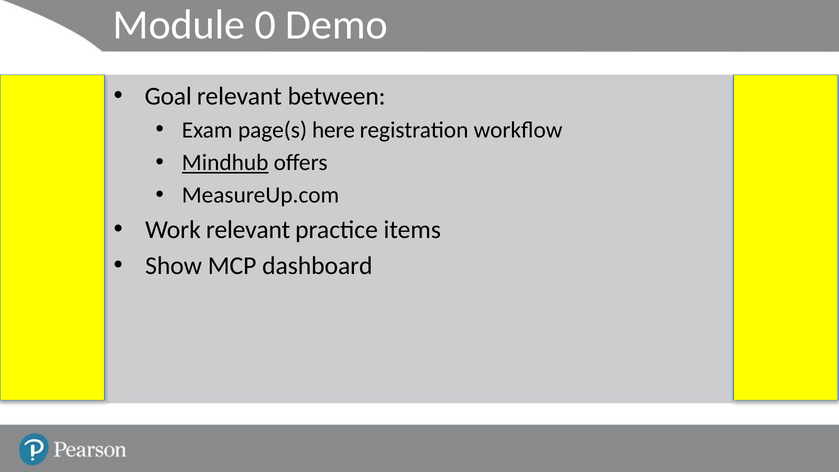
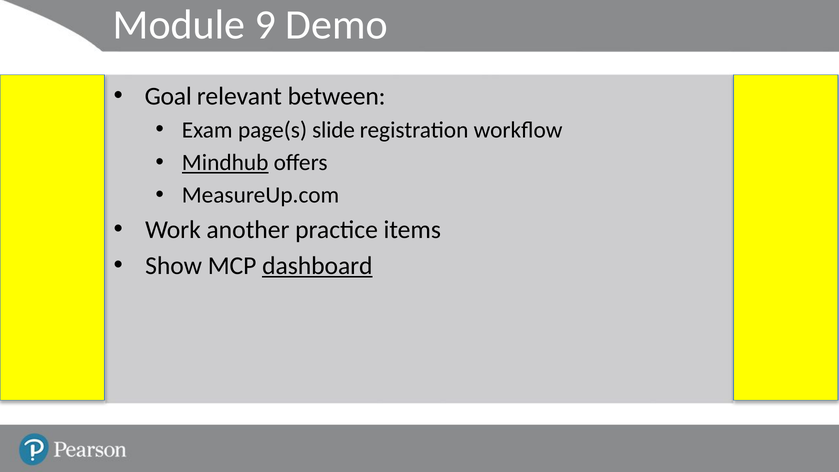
0: 0 -> 9
here: here -> slide
Work relevant: relevant -> another
dashboard underline: none -> present
